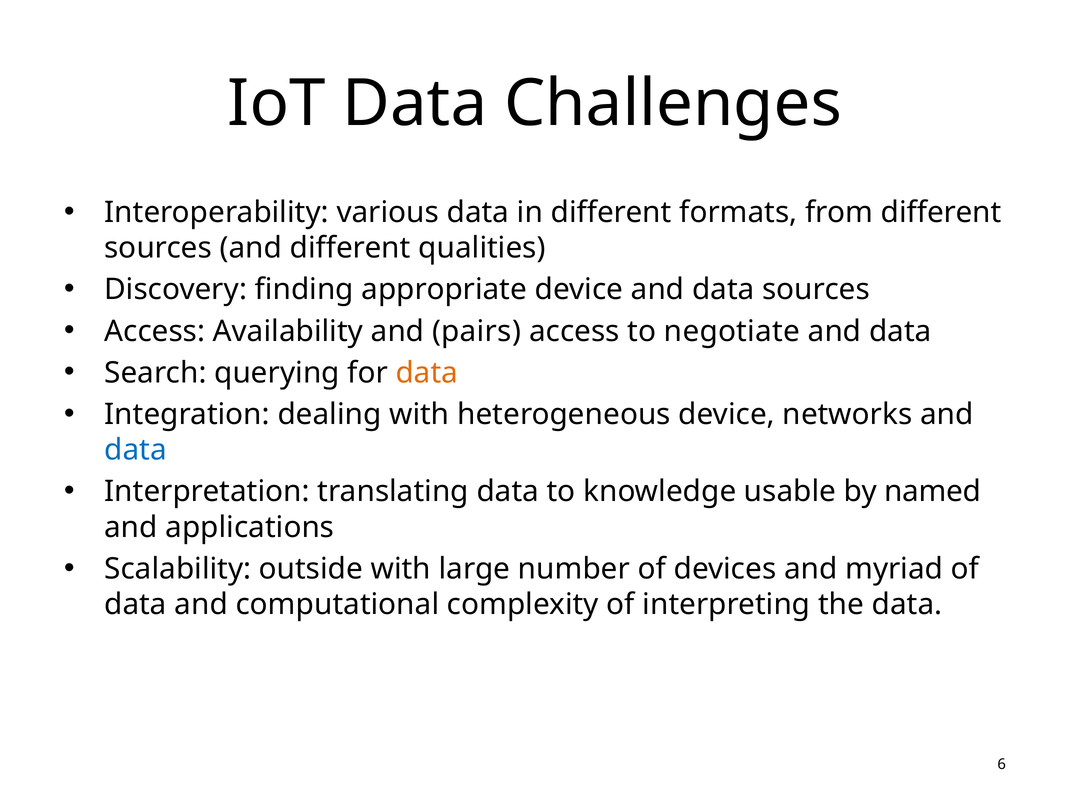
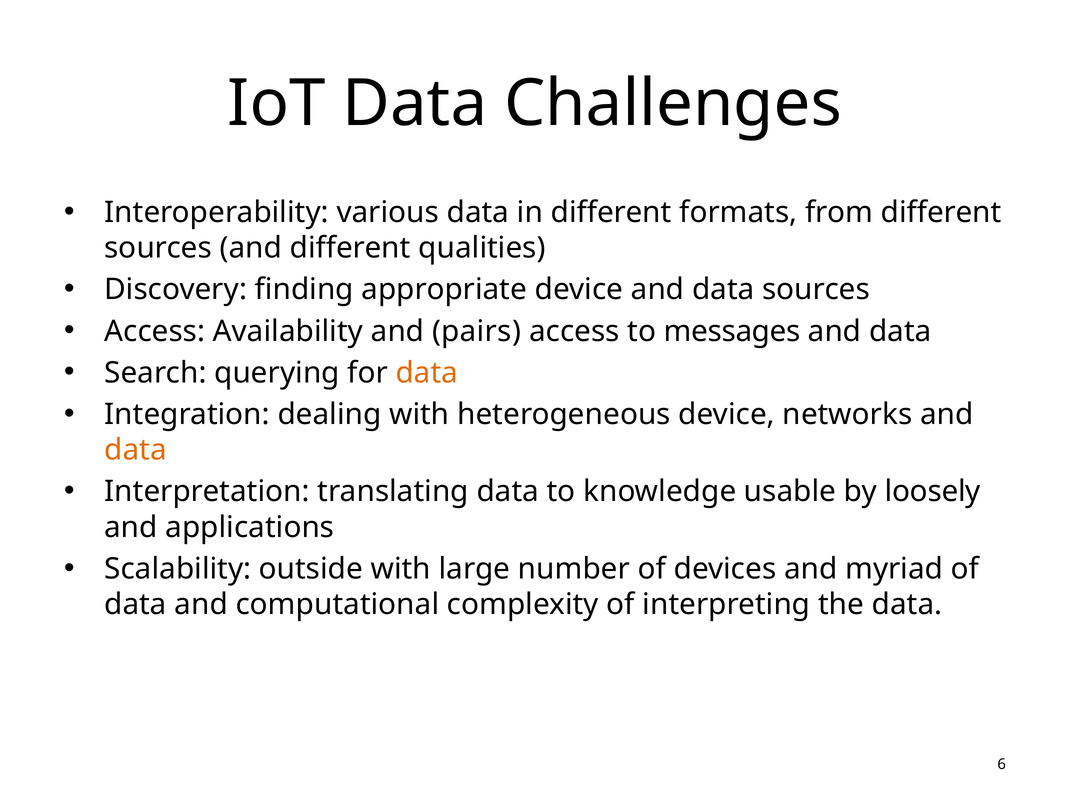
negotiate: negotiate -> messages
data at (136, 450) colour: blue -> orange
named: named -> loosely
